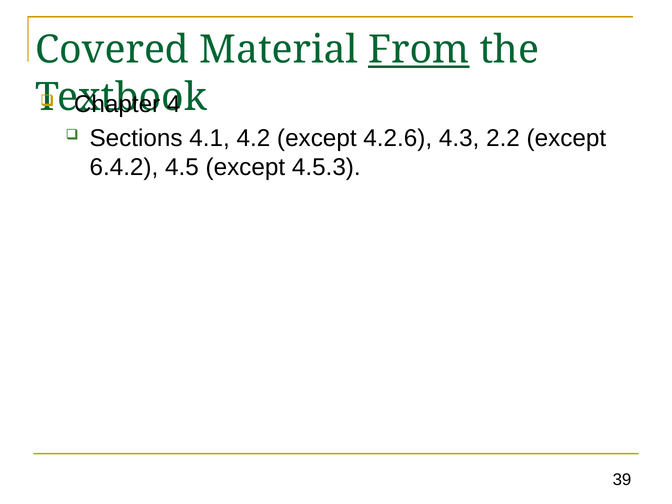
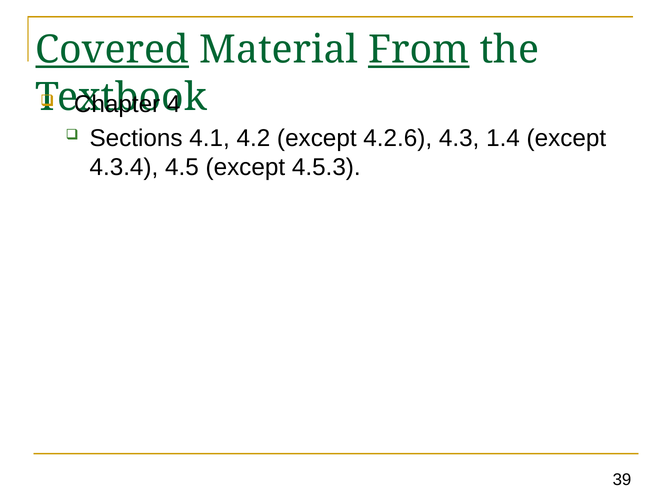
Covered underline: none -> present
2.2: 2.2 -> 1.4
6.4.2: 6.4.2 -> 4.3.4
